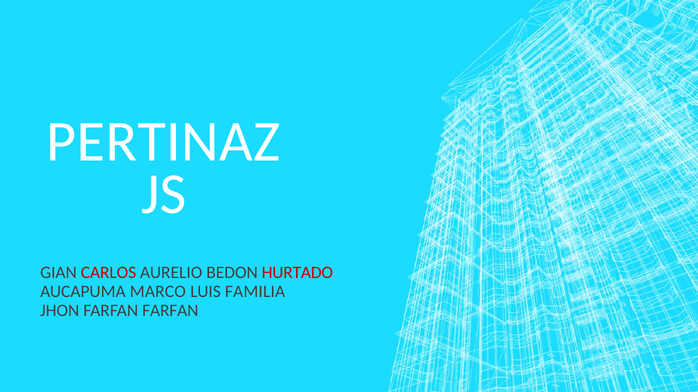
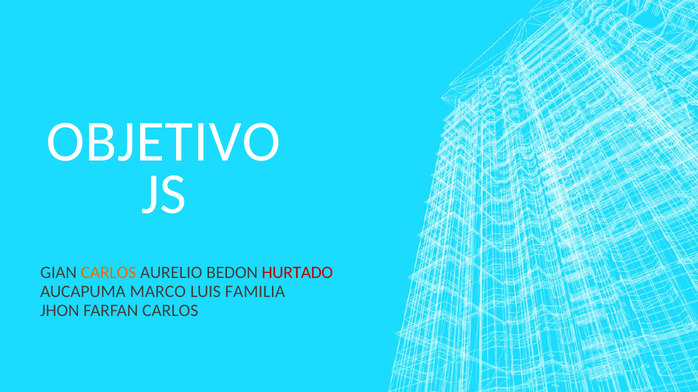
PERTINAZ: PERTINAZ -> OBJETIVO
CARLOS at (109, 273) colour: red -> orange
FARFAN FARFAN: FARFAN -> CARLOS
